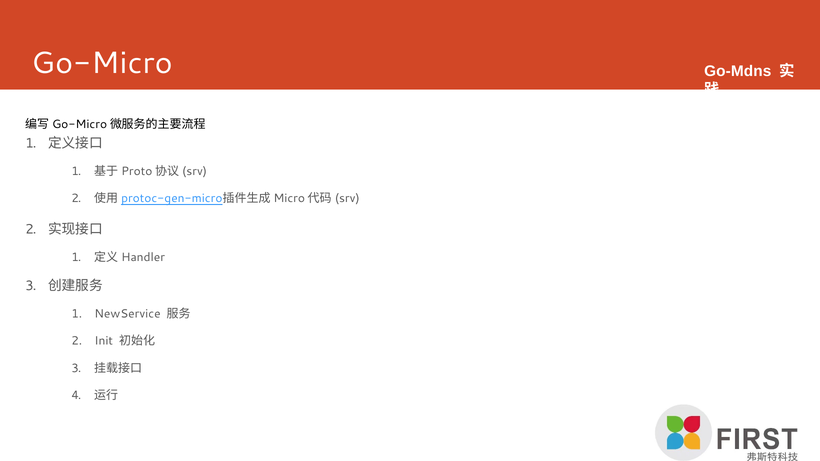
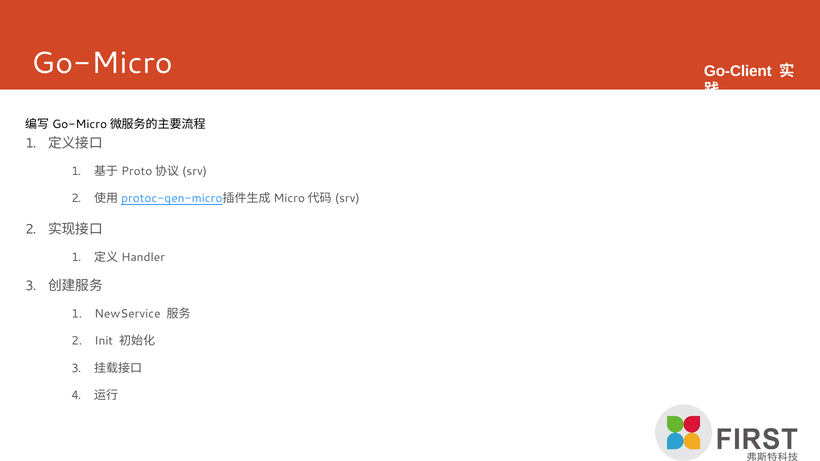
Go-Mdns: Go-Mdns -> Go-Client
